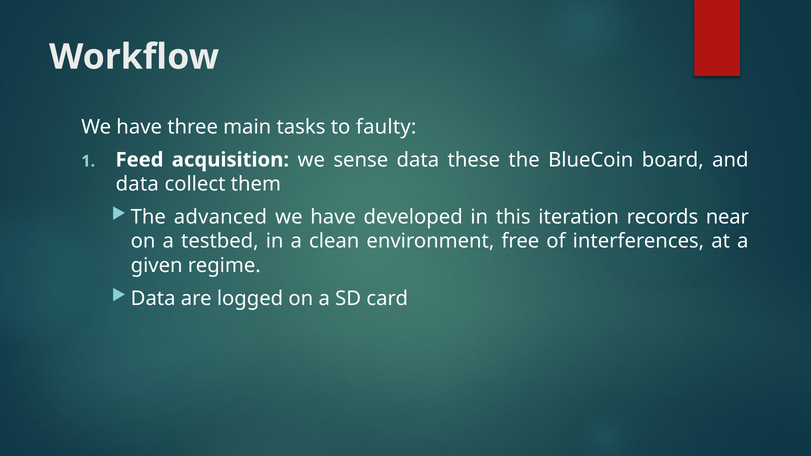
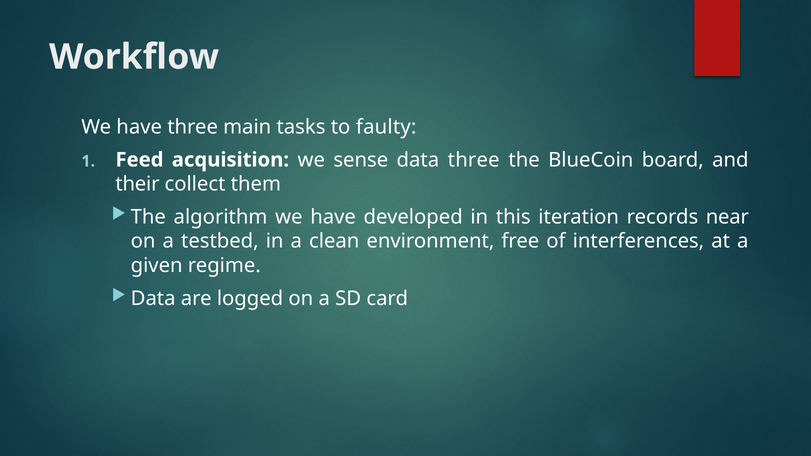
data these: these -> three
data at (137, 184): data -> their
advanced: advanced -> algorithm
